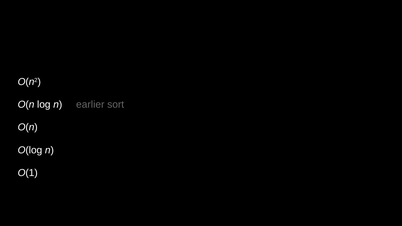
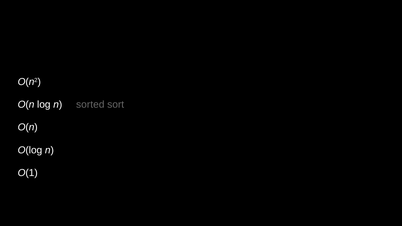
earlier: earlier -> sorted
